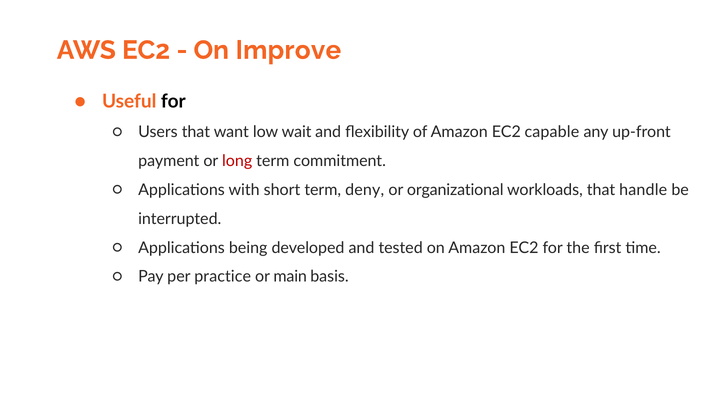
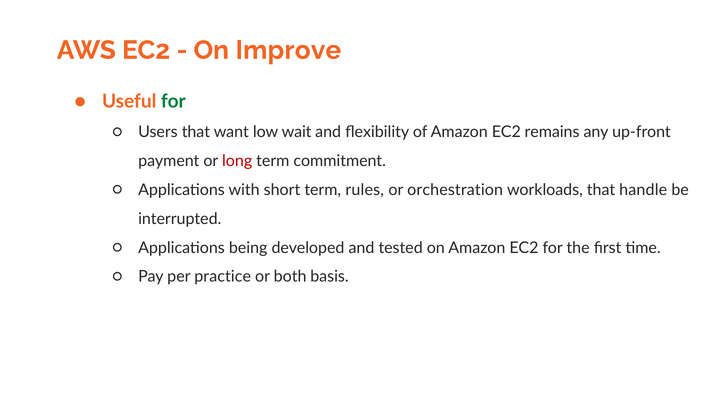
for at (173, 101) colour: black -> green
capable: capable -> remains
deny: deny -> rules
organizational: organizational -> orchestration
main: main -> both
